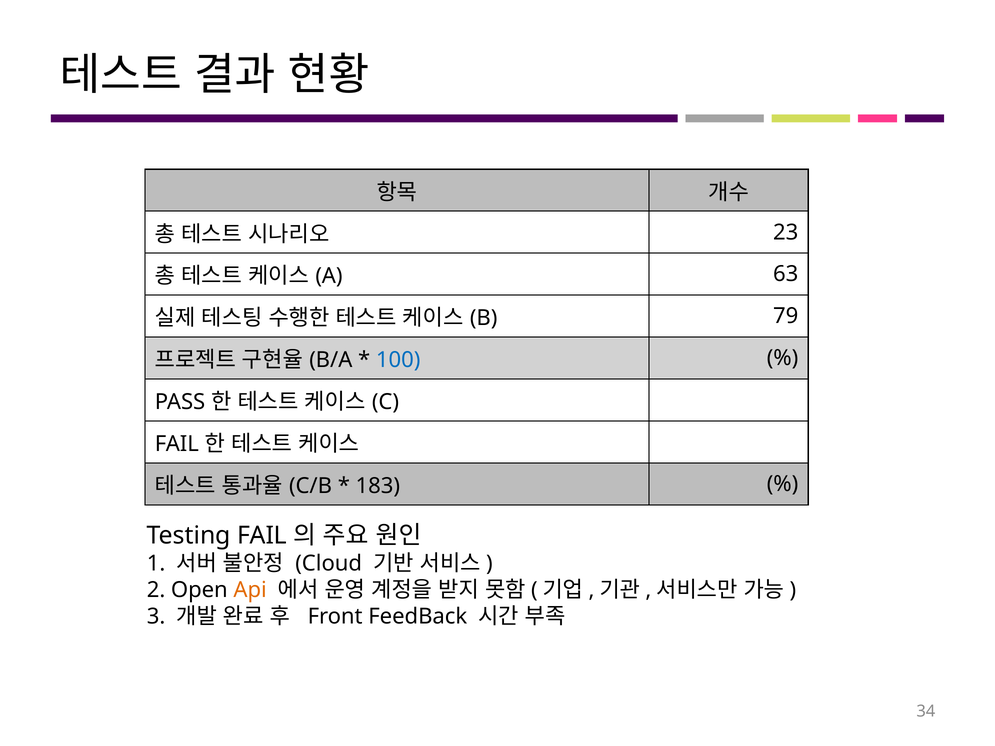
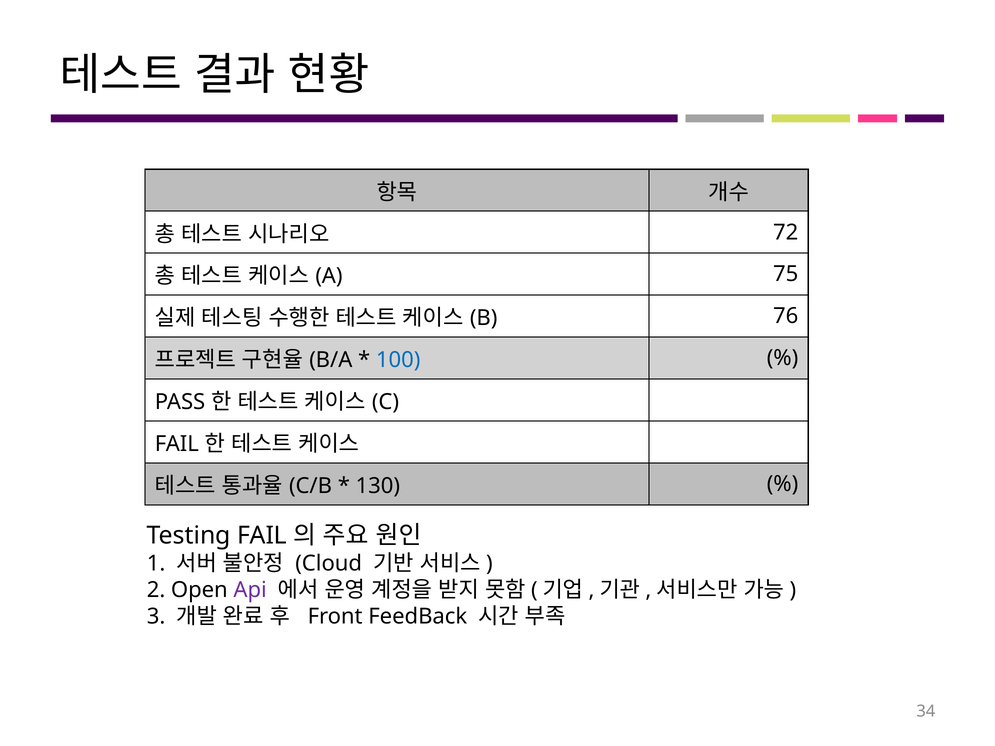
23: 23 -> 72
63: 63 -> 75
79: 79 -> 76
183: 183 -> 130
Api colour: orange -> purple
